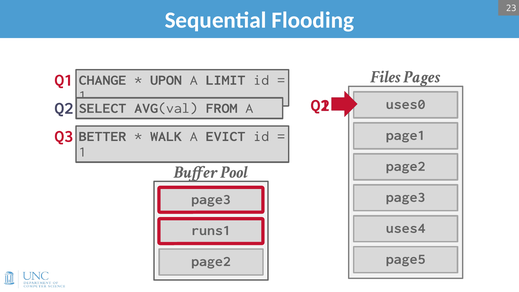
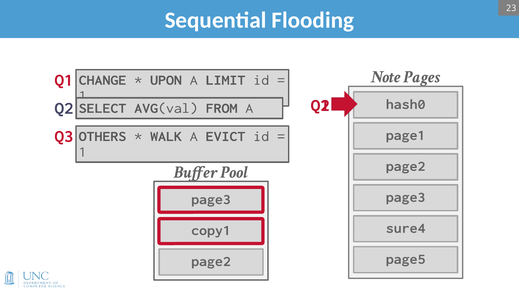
Files: Files -> Note
uses0: uses0 -> hash0
BETTER: BETTER -> OTHERS
uses4: uses4 -> sure4
runs1: runs1 -> copy1
